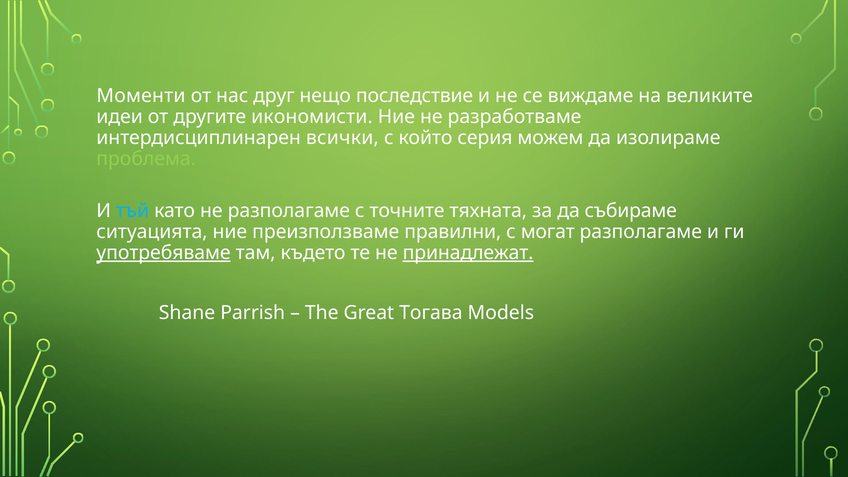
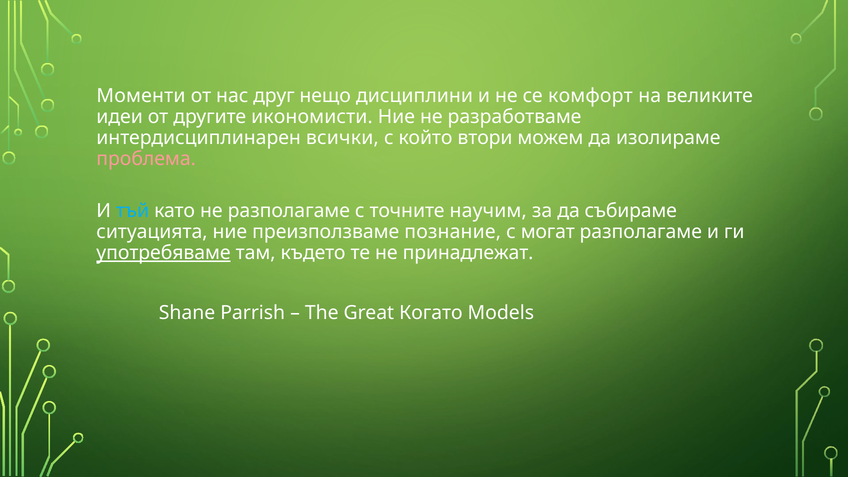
последствие: последствие -> дисциплини
виждаме: виждаме -> комфорт
серия: серия -> втори
проблема colour: light green -> pink
тяхната: тяхната -> научим
правилни: правилни -> познание
принадлежат underline: present -> none
Тогава: Тогава -> Когато
